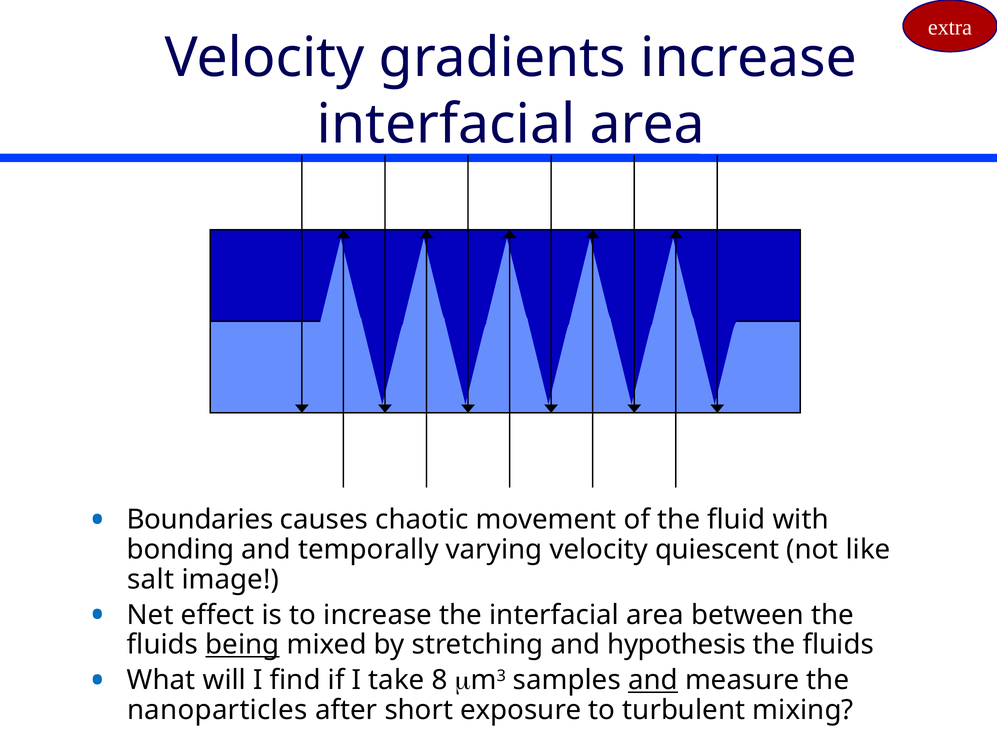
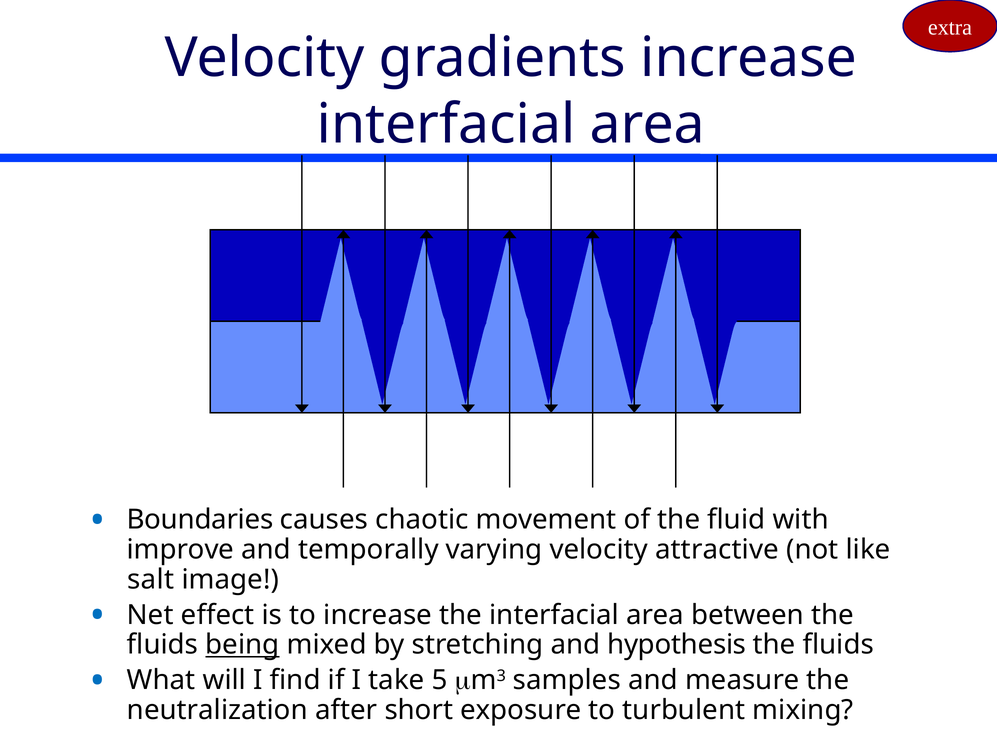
bonding: bonding -> improve
quiescent: quiescent -> attractive
8: 8 -> 5
and at (653, 680) underline: present -> none
nanoparticles: nanoparticles -> neutralization
